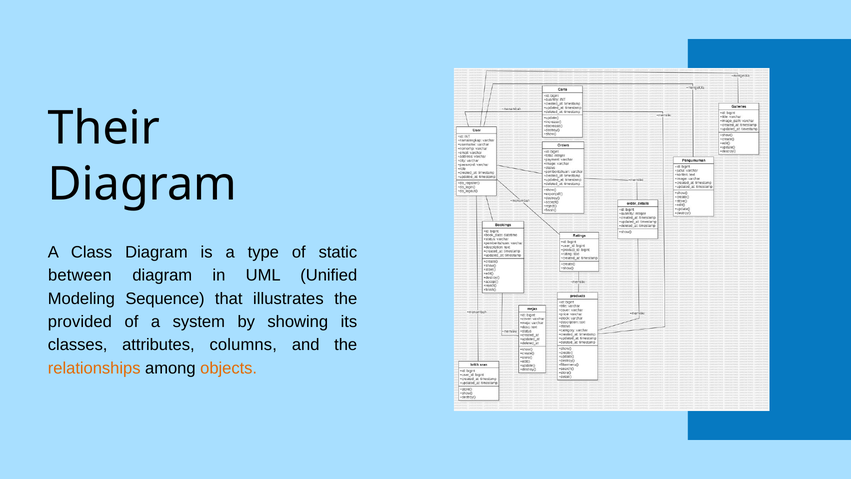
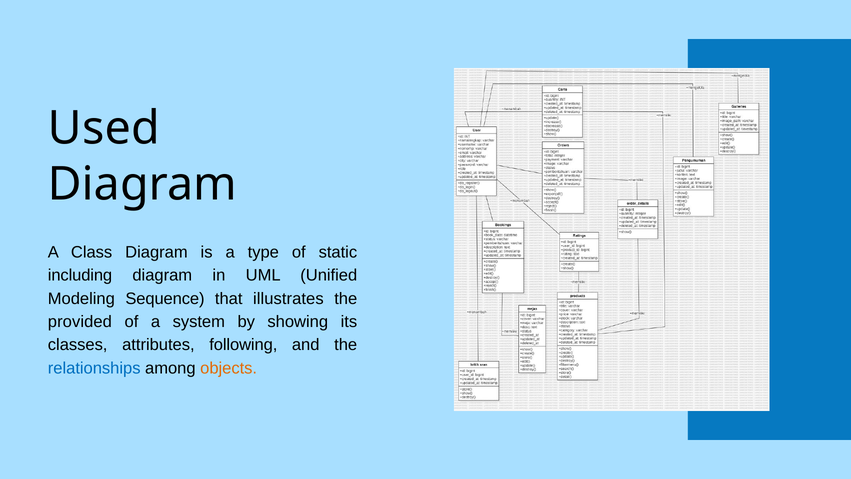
Their: Their -> Used
between: between -> including
columns: columns -> following
relationships colour: orange -> blue
